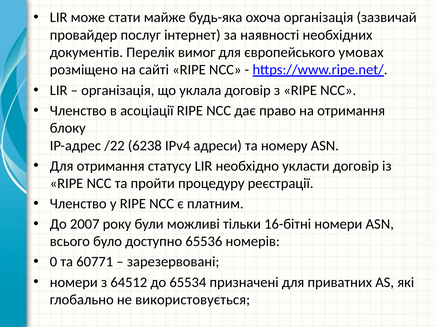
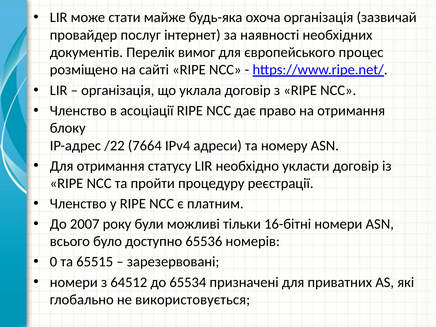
умовах: умовах -> процес
6238: 6238 -> 7664
60771: 60771 -> 65515
